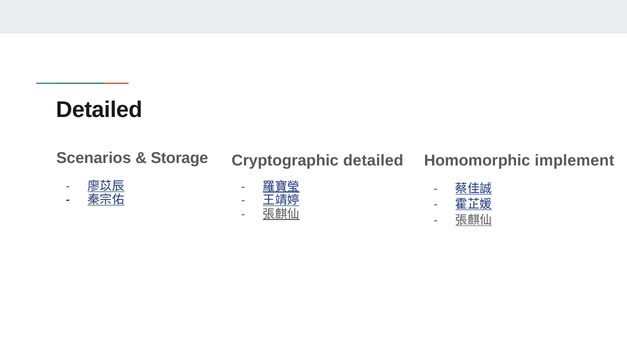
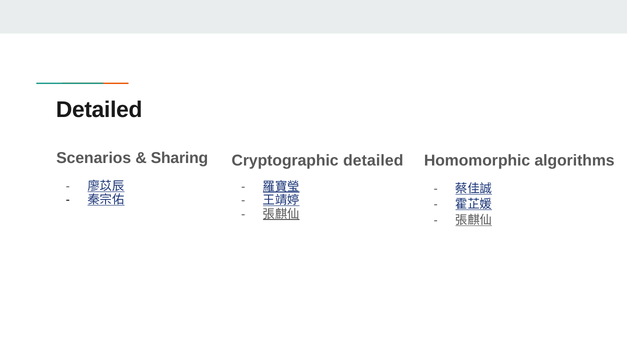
Storage: Storage -> Sharing
implement: implement -> algorithms
